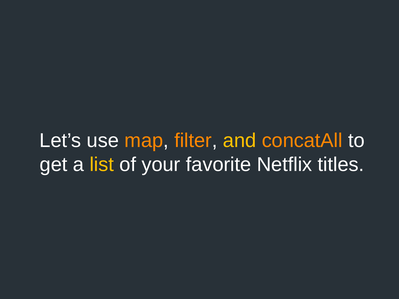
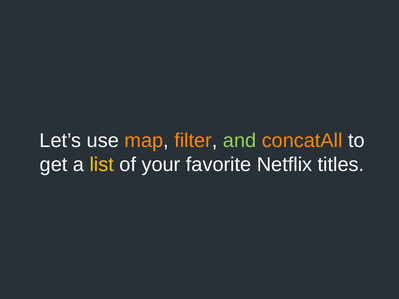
and colour: yellow -> light green
